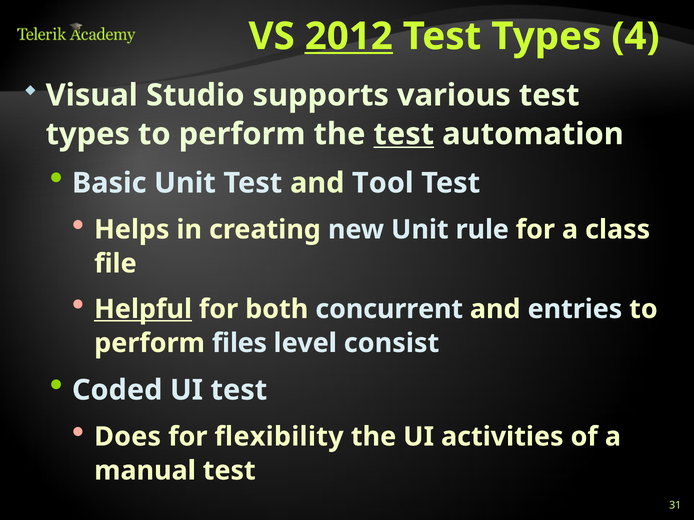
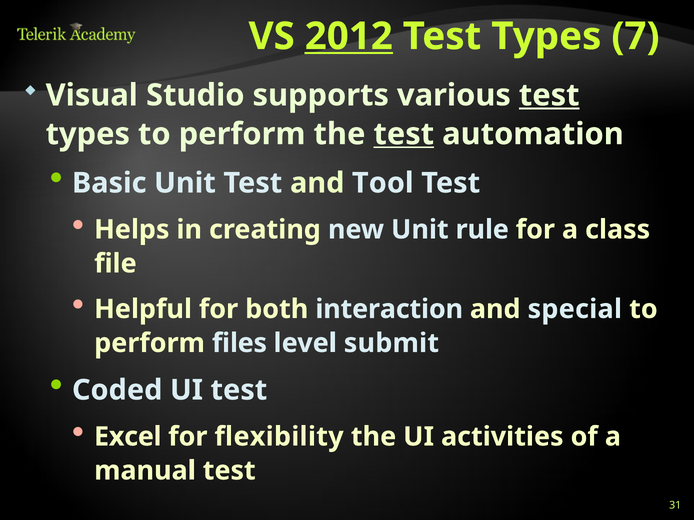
4: 4 -> 7
test at (549, 95) underline: none -> present
Helpful underline: present -> none
concurrent: concurrent -> interaction
entries: entries -> special
consist: consist -> submit
Does: Does -> Excel
